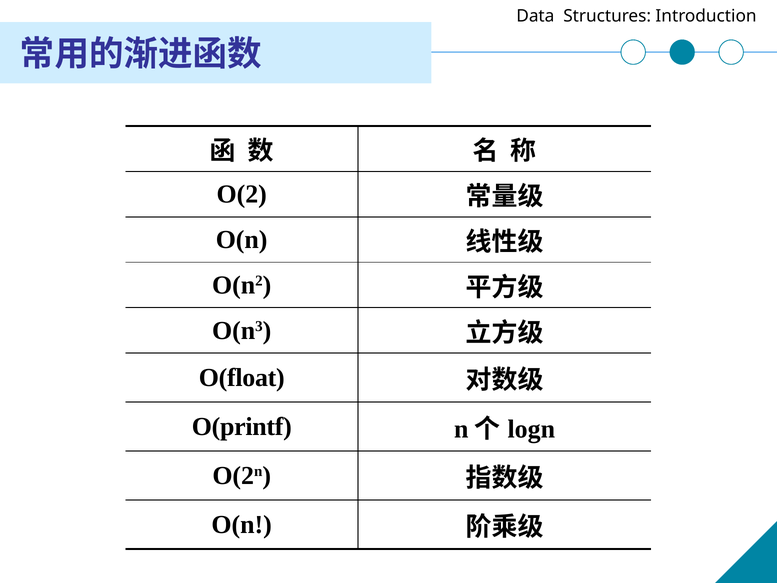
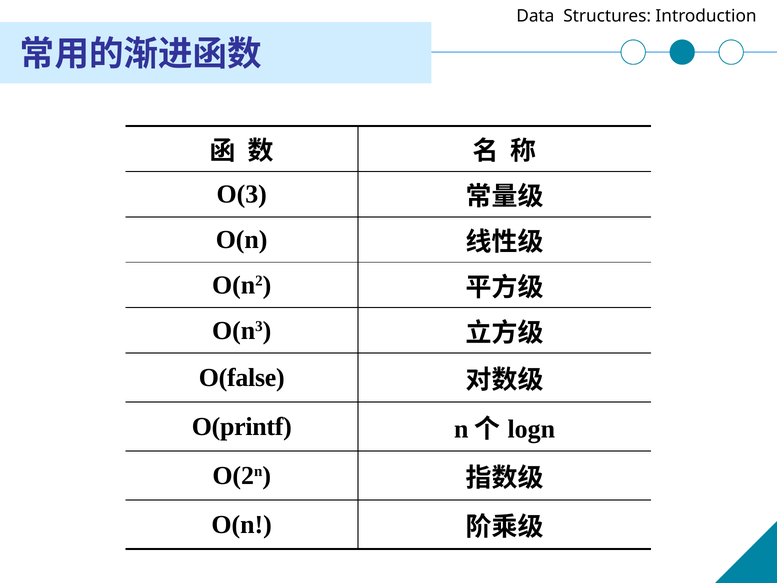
O(2: O(2 -> O(3
O(float: O(float -> O(false
